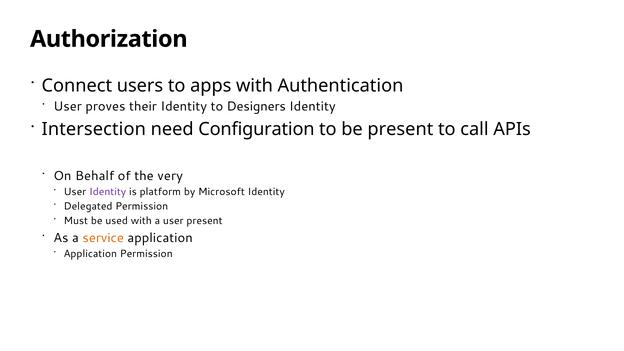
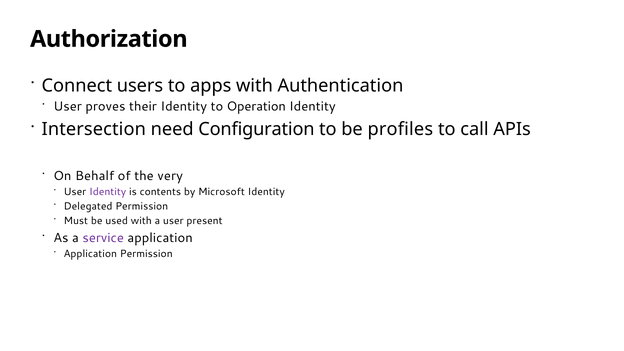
Designers: Designers -> Operation
be present: present -> profiles
platform: platform -> contents
service colour: orange -> purple
